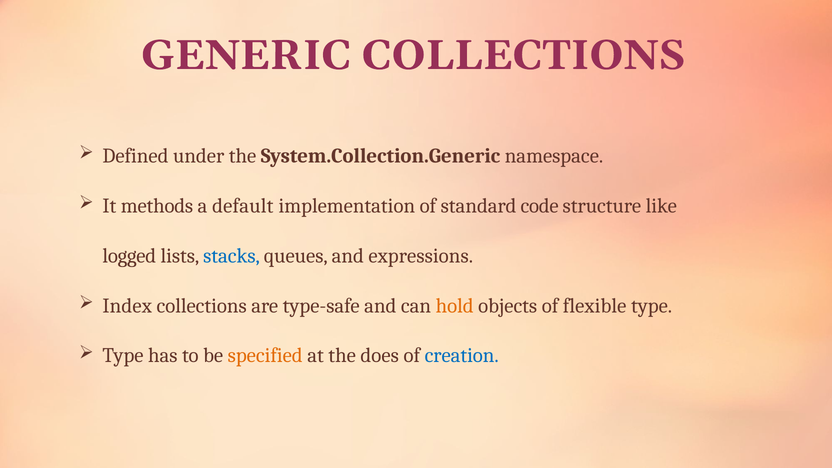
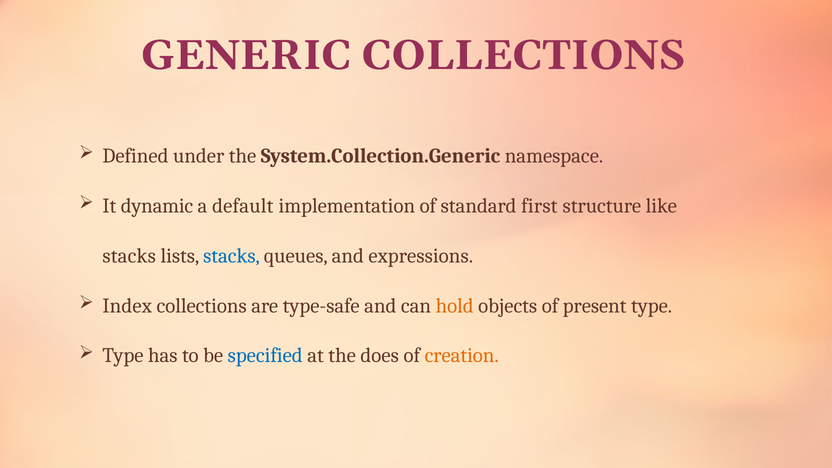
methods: methods -> dynamic
code: code -> first
logged at (129, 256): logged -> stacks
flexible: flexible -> present
specified colour: orange -> blue
creation colour: blue -> orange
